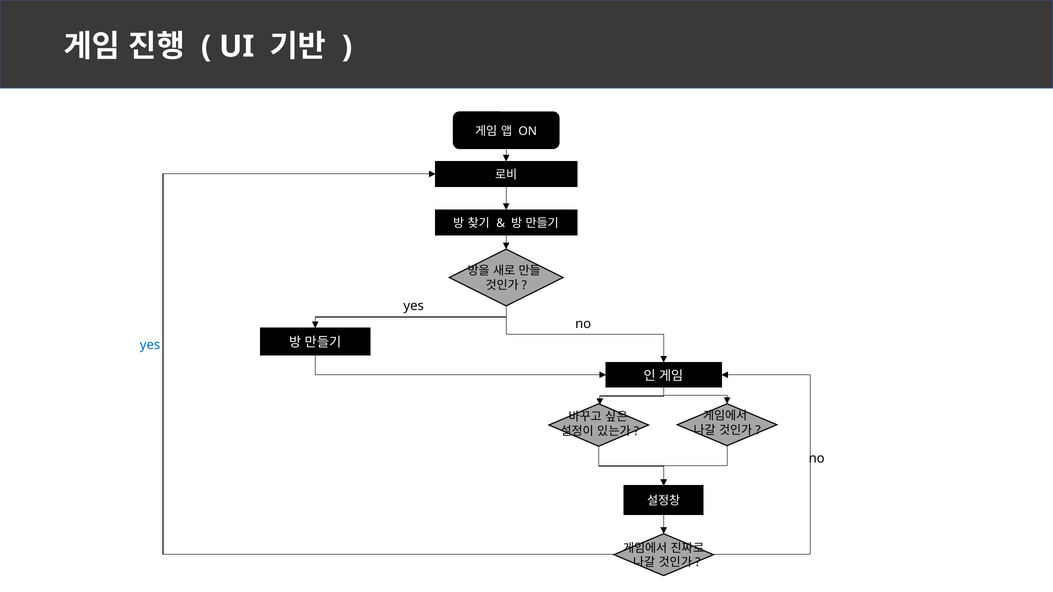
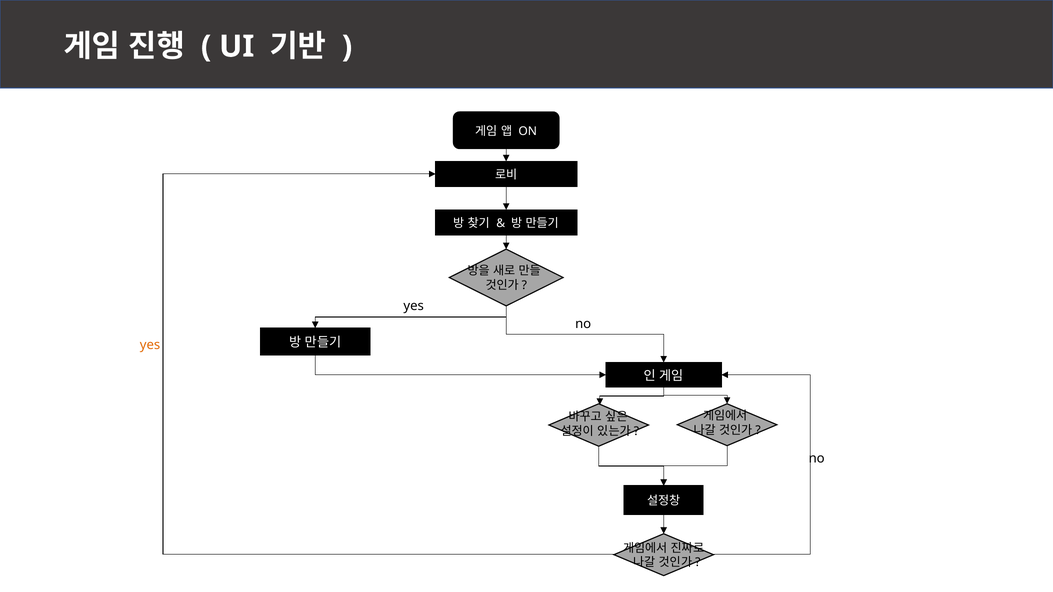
yes at (150, 345) colour: blue -> orange
